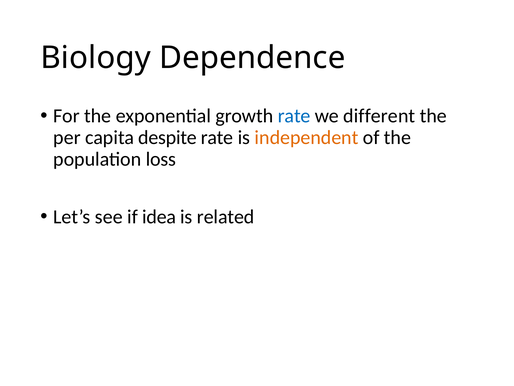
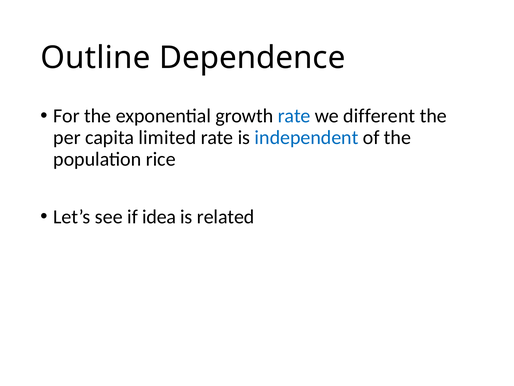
Biology: Biology -> Outline
despite: despite -> limited
independent colour: orange -> blue
loss: loss -> rice
